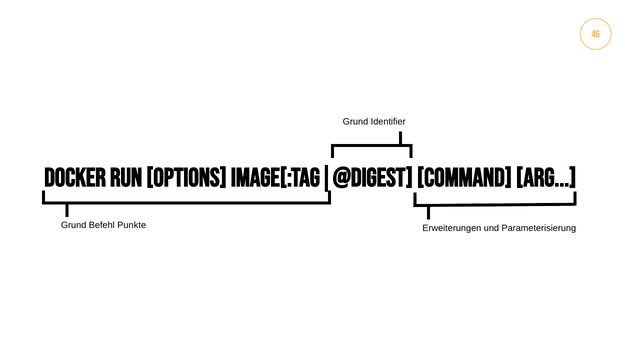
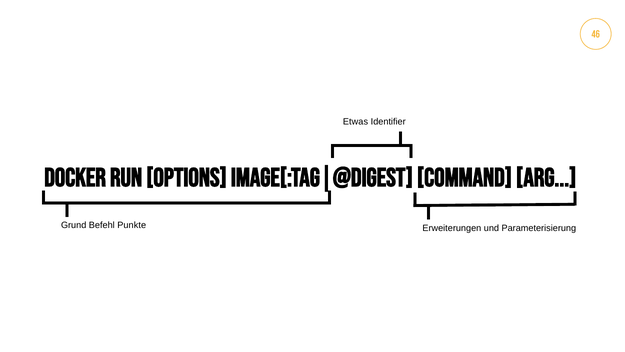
Grund at (356, 121): Grund -> Etwas
